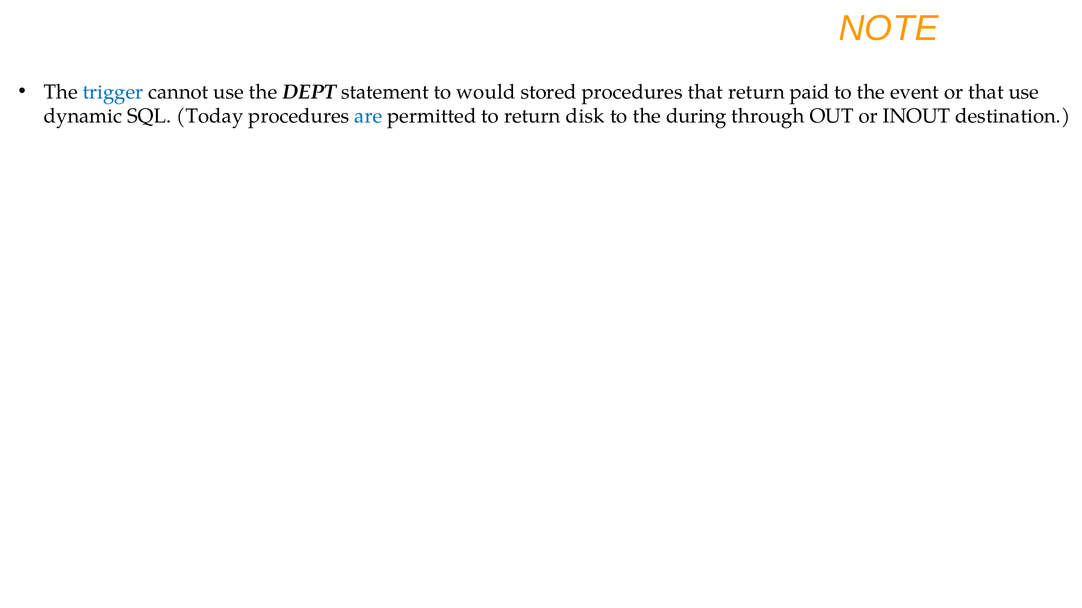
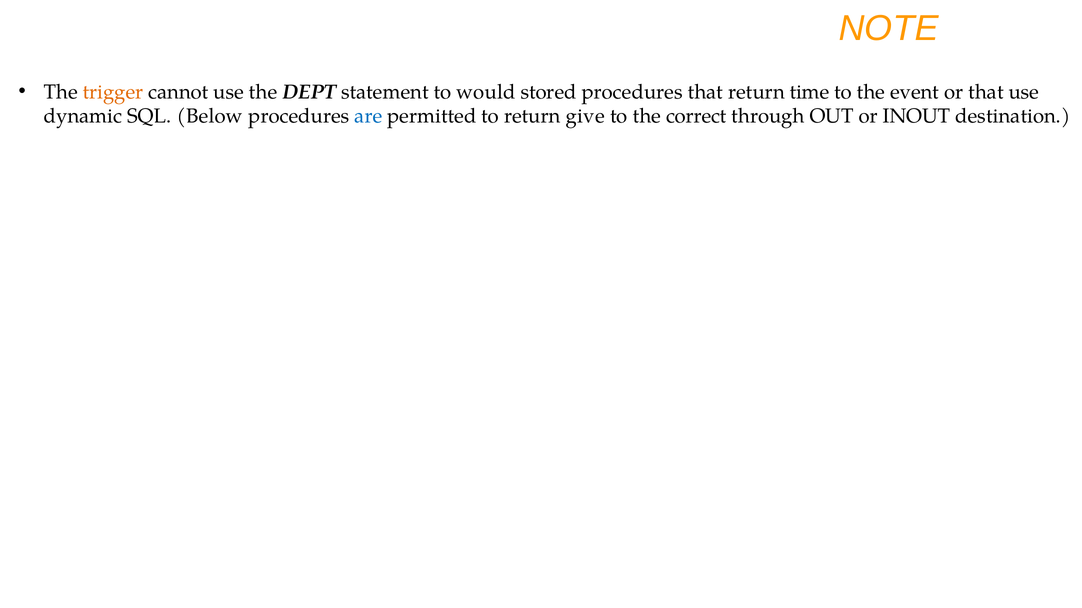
trigger colour: blue -> orange
paid: paid -> time
Today: Today -> Below
disk: disk -> give
during: during -> correct
